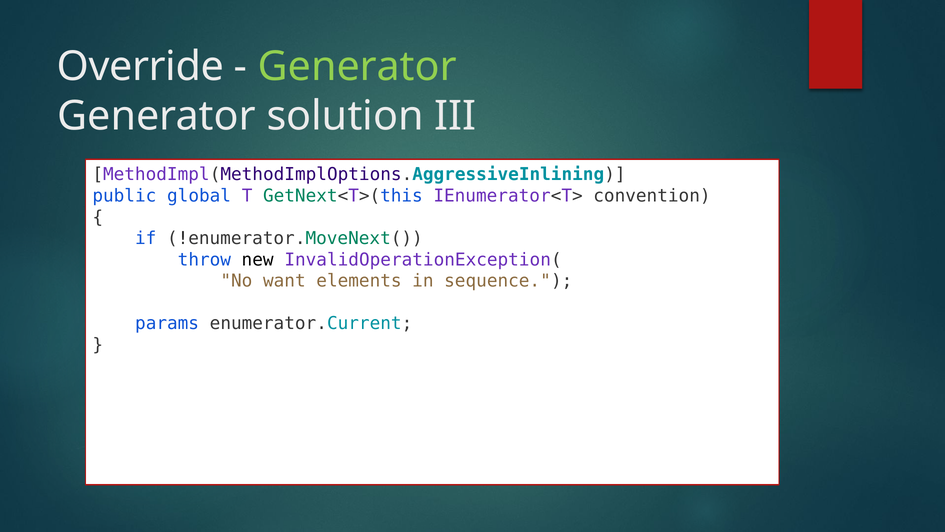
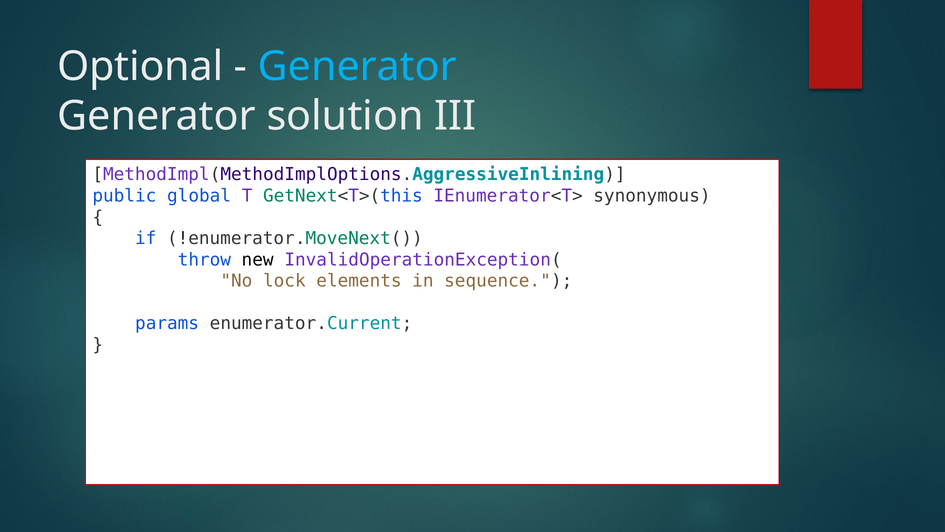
Override: Override -> Optional
Generator at (357, 66) colour: light green -> light blue
convention: convention -> synonymous
want: want -> lock
